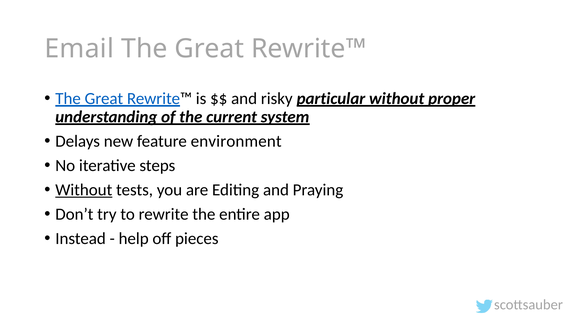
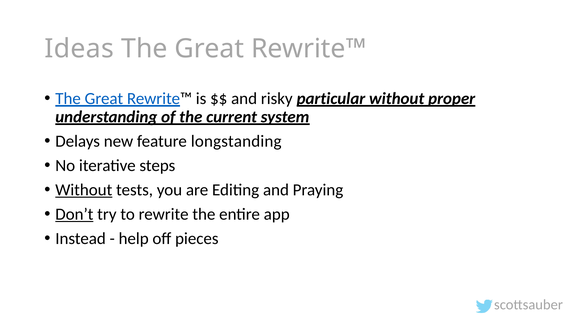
Email: Email -> Ideas
environment: environment -> longstanding
Don’t underline: none -> present
